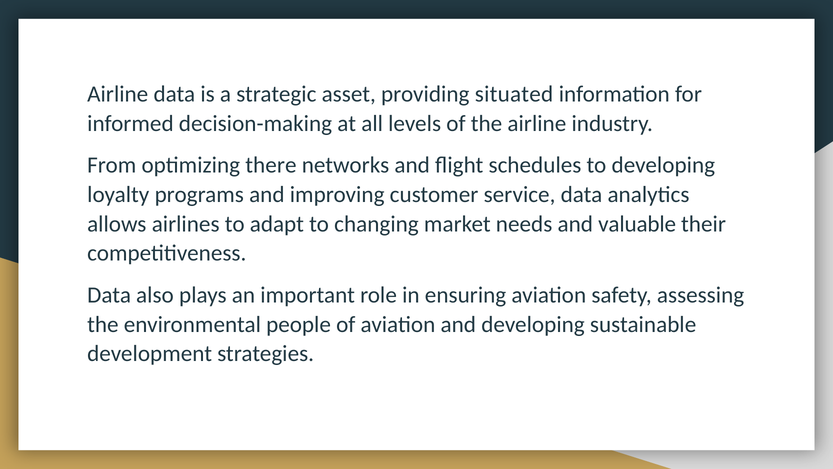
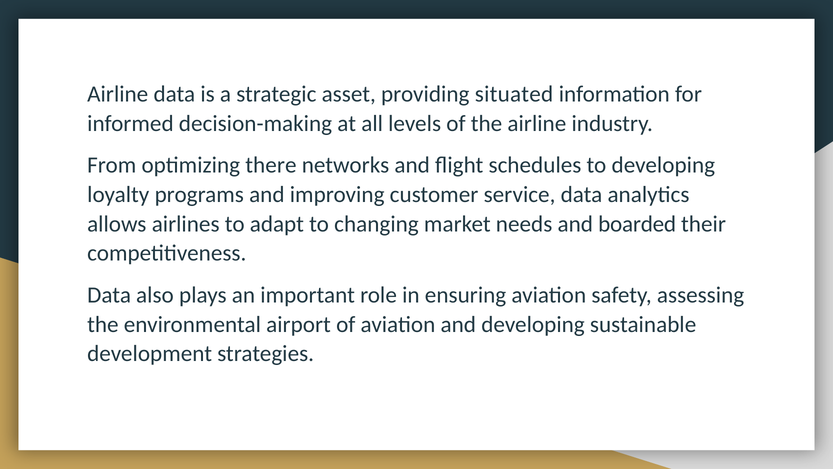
valuable: valuable -> boarded
people: people -> airport
